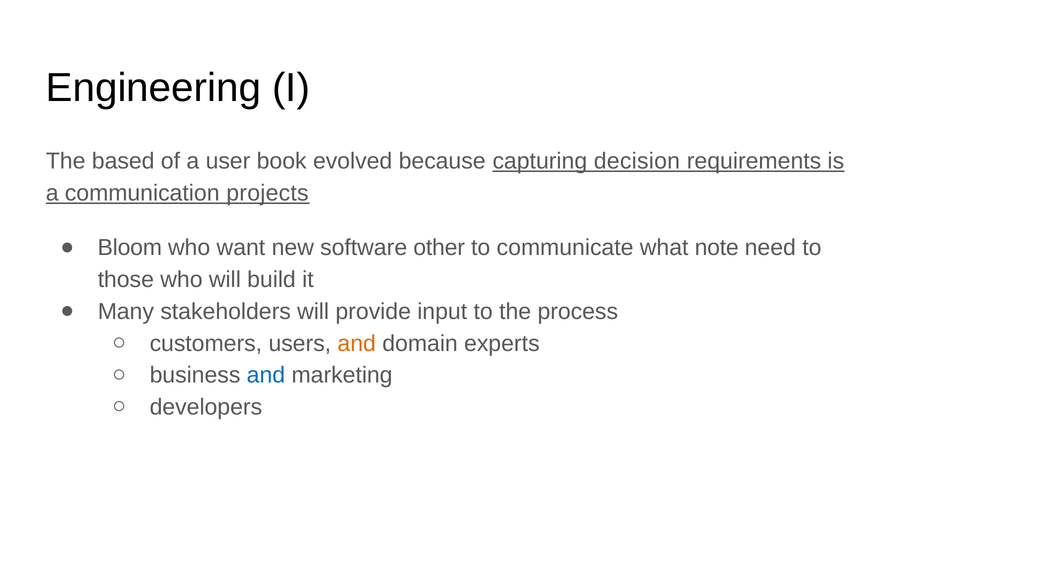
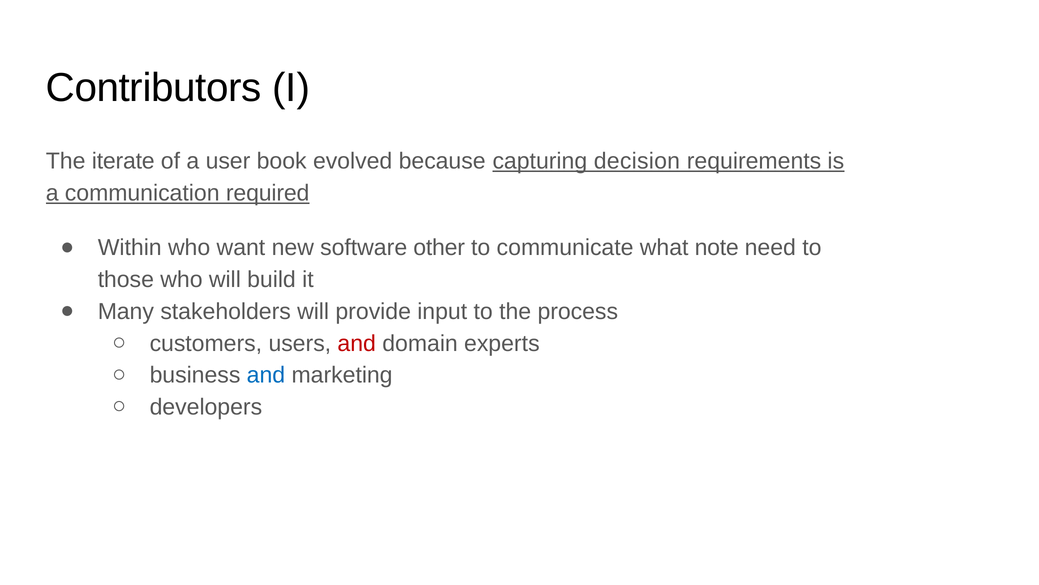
Engineering: Engineering -> Contributors
based: based -> iterate
projects: projects -> required
Bloom: Bloom -> Within
and at (357, 343) colour: orange -> red
